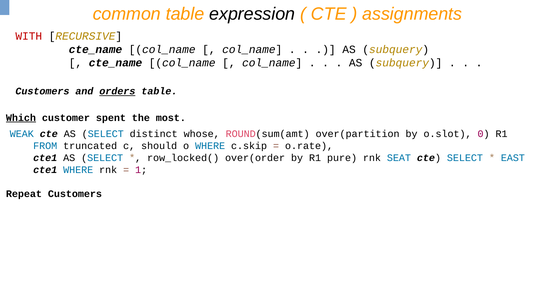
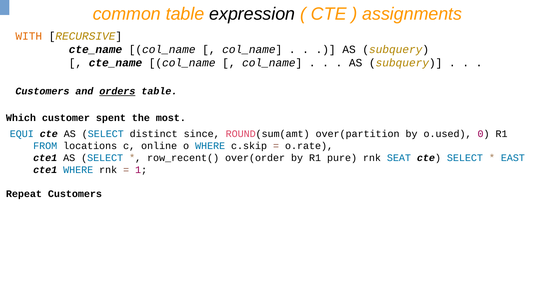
WITH colour: red -> orange
Which underline: present -> none
WEAK: WEAK -> EQUI
whose: whose -> since
o.slot: o.slot -> o.used
truncated: truncated -> locations
should: should -> online
row_locked(: row_locked( -> row_recent(
